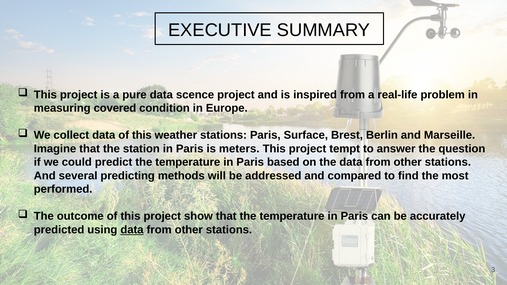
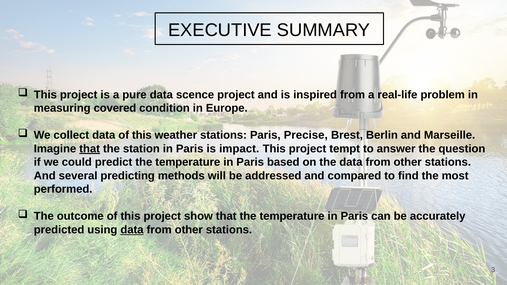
Surface: Surface -> Precise
that at (90, 149) underline: none -> present
meters: meters -> impact
